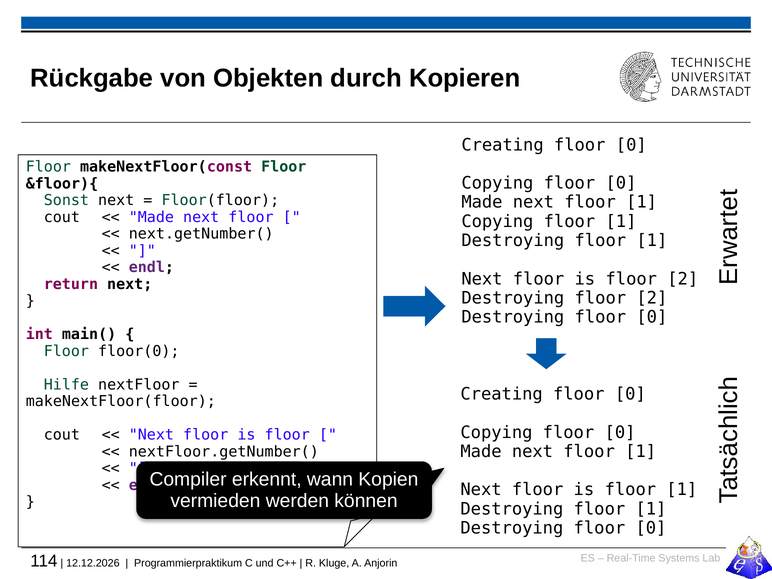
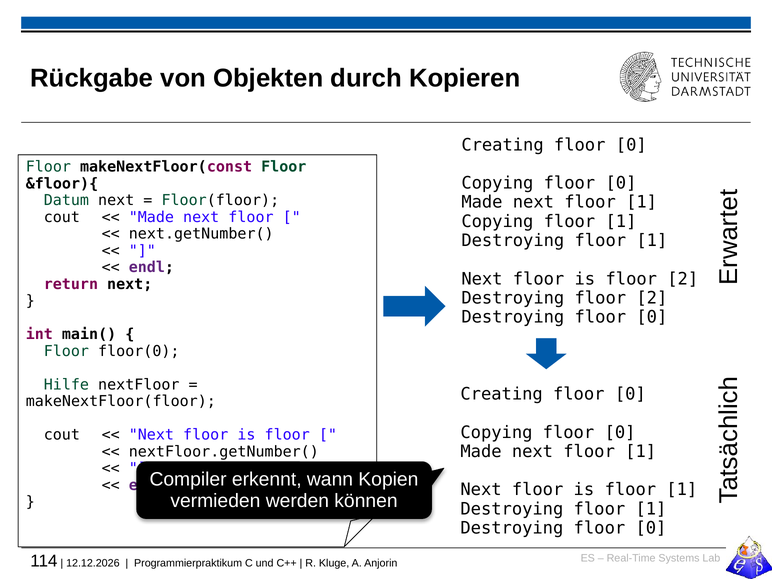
Sonst: Sonst -> Datum
